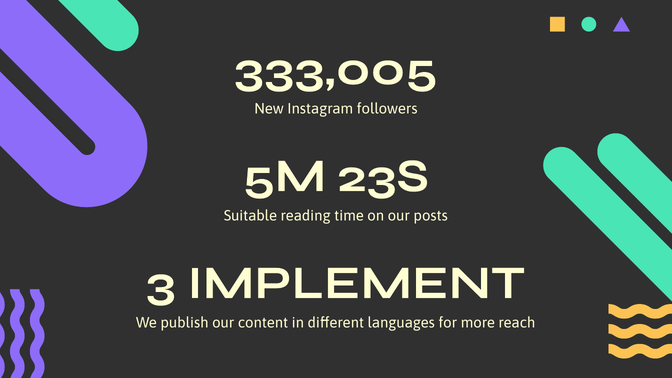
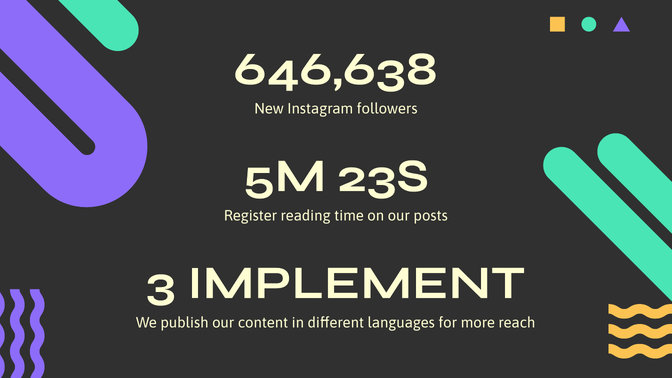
333,005: 333,005 -> 646,638
Suitable: Suitable -> Register
